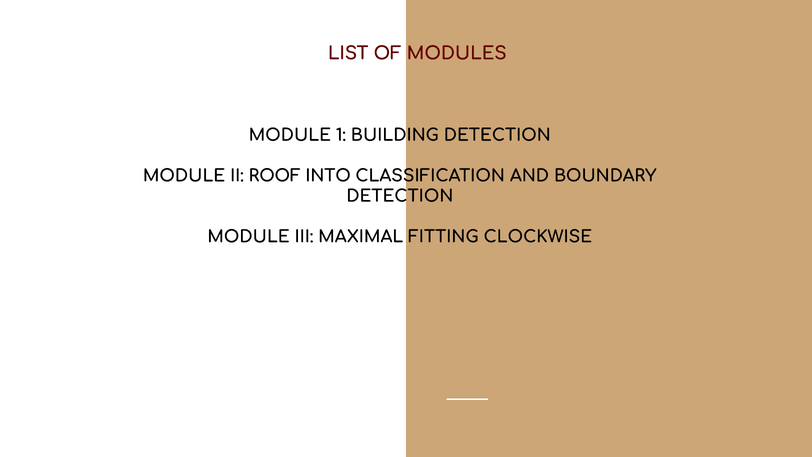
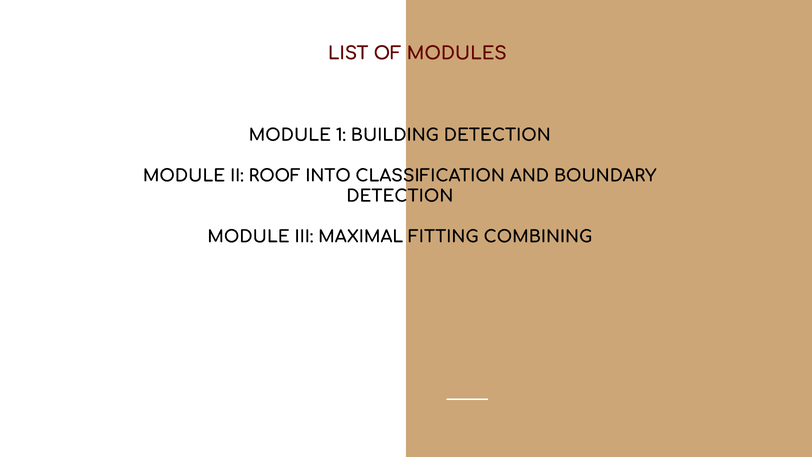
CLOCKWISE: CLOCKWISE -> COMBINING
